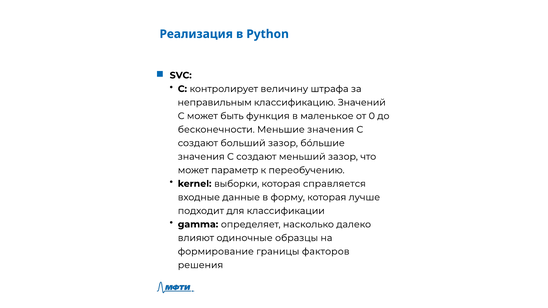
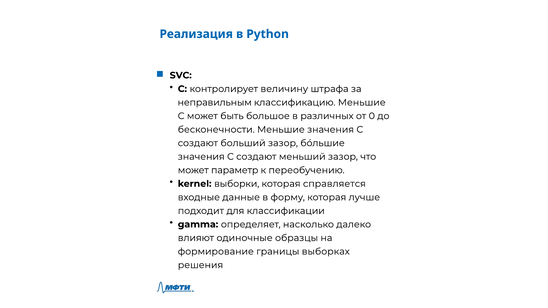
классификацию Значений: Значений -> Меньшие
функция: функция -> большое
маленькое: маленькое -> различных
факторов: факторов -> выборках
